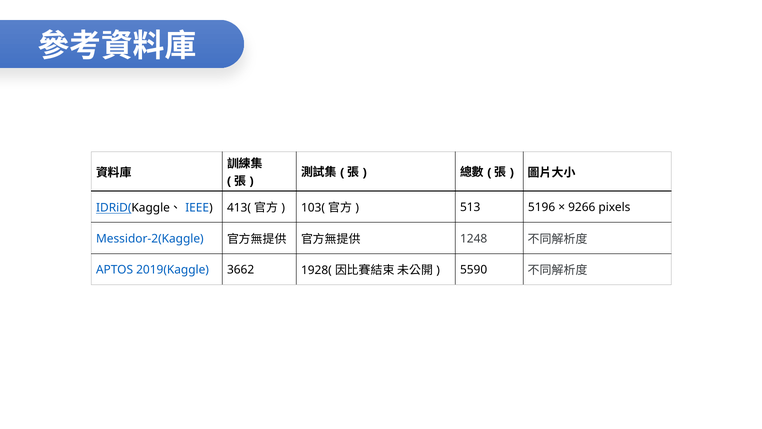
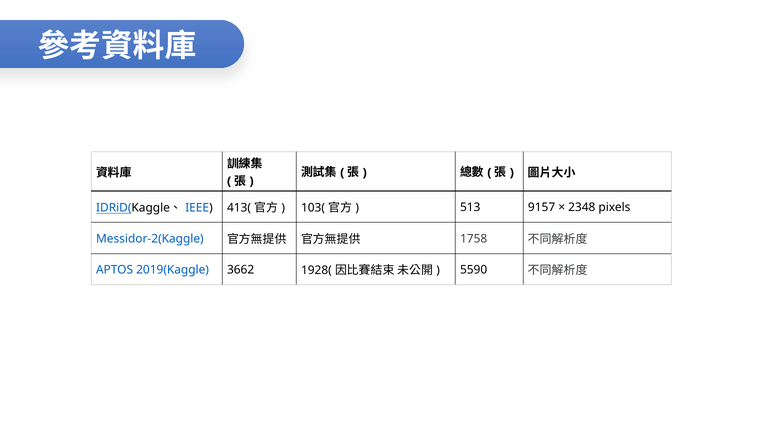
5196: 5196 -> 9157
9266: 9266 -> 2348
1248: 1248 -> 1758
